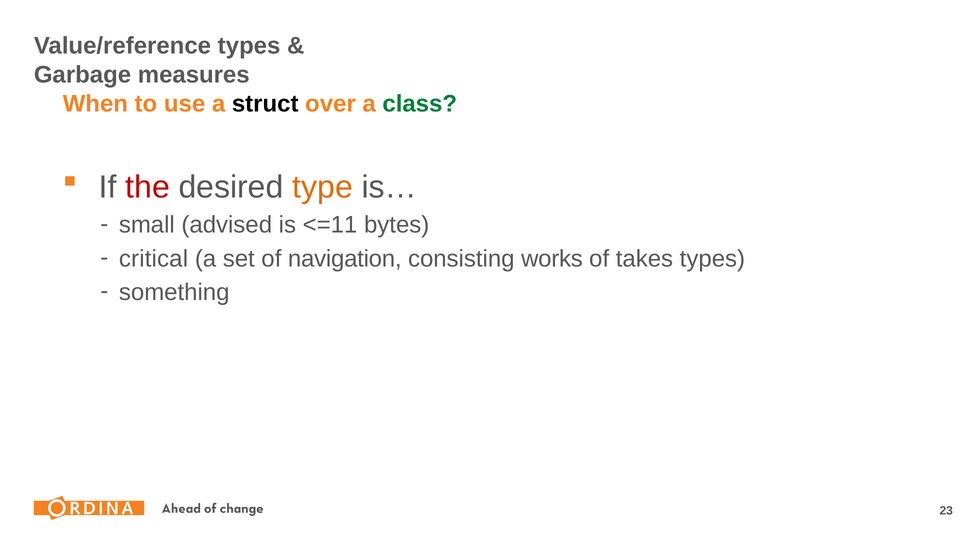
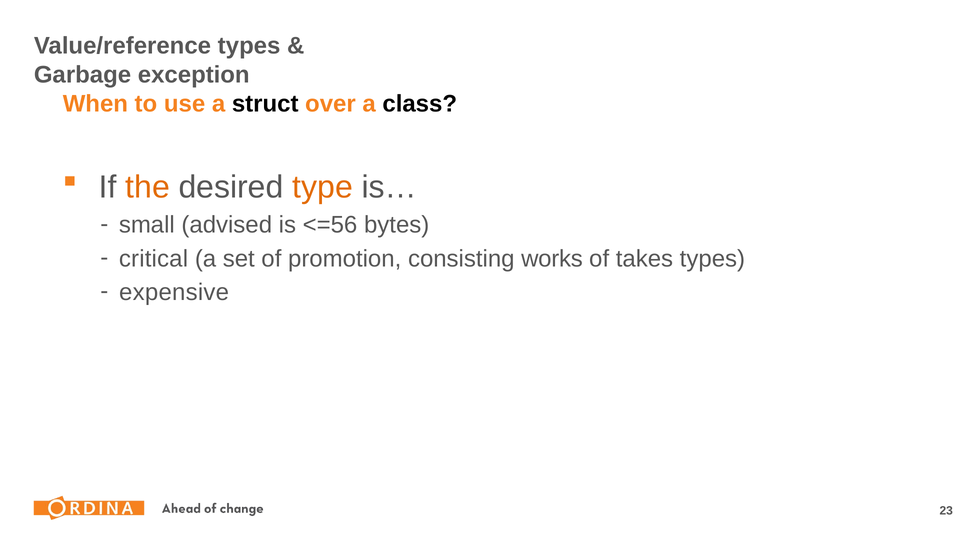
measures: measures -> exception
class colour: green -> black
the colour: red -> orange
<=11: <=11 -> <=56
navigation: navigation -> promotion
something: something -> expensive
